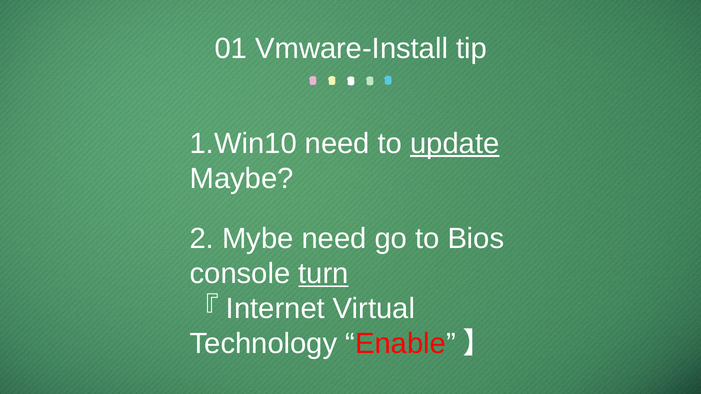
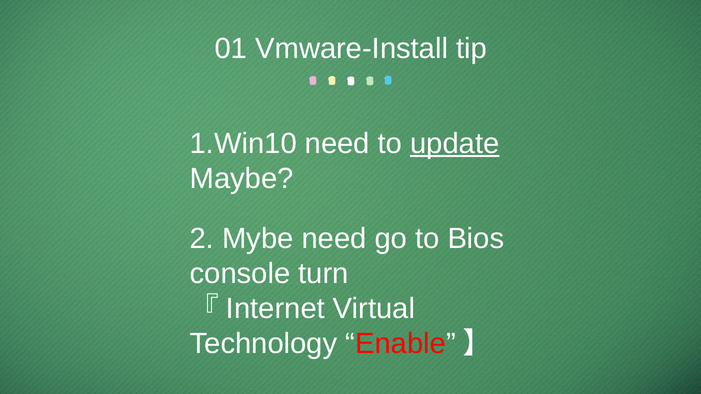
turn underline: present -> none
